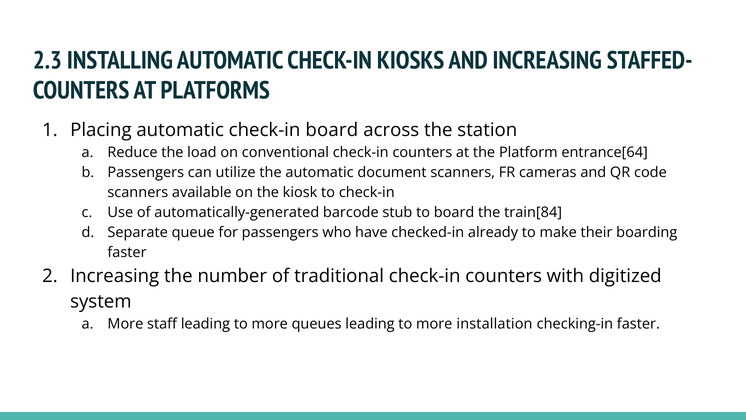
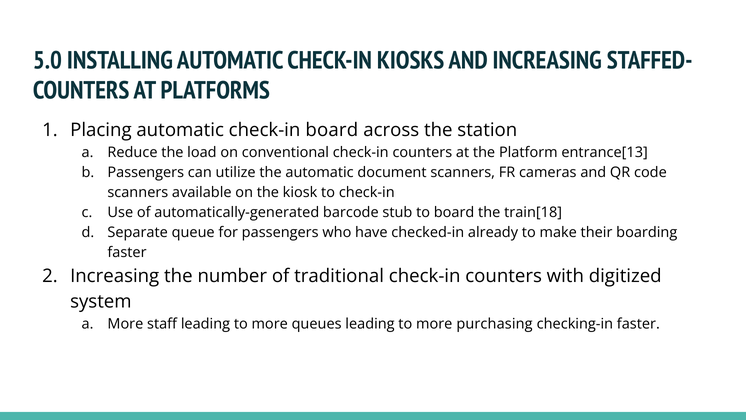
2.3: 2.3 -> 5.0
entrance[64: entrance[64 -> entrance[13
train[84: train[84 -> train[18
installation: installation -> purchasing
